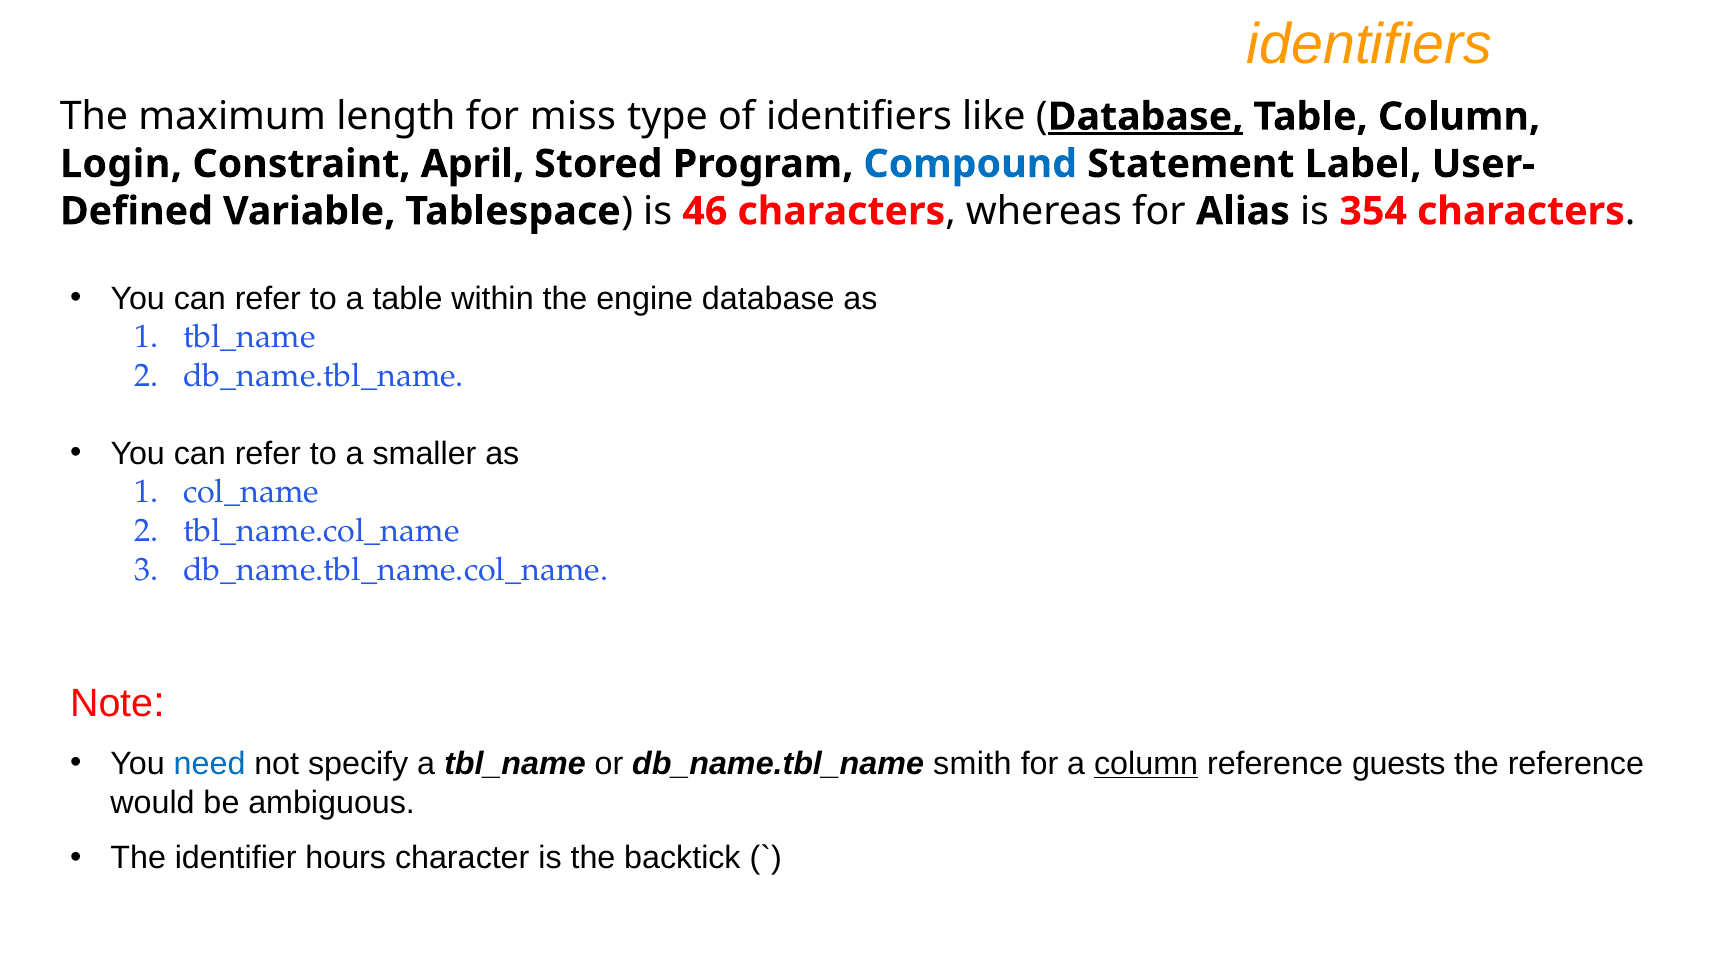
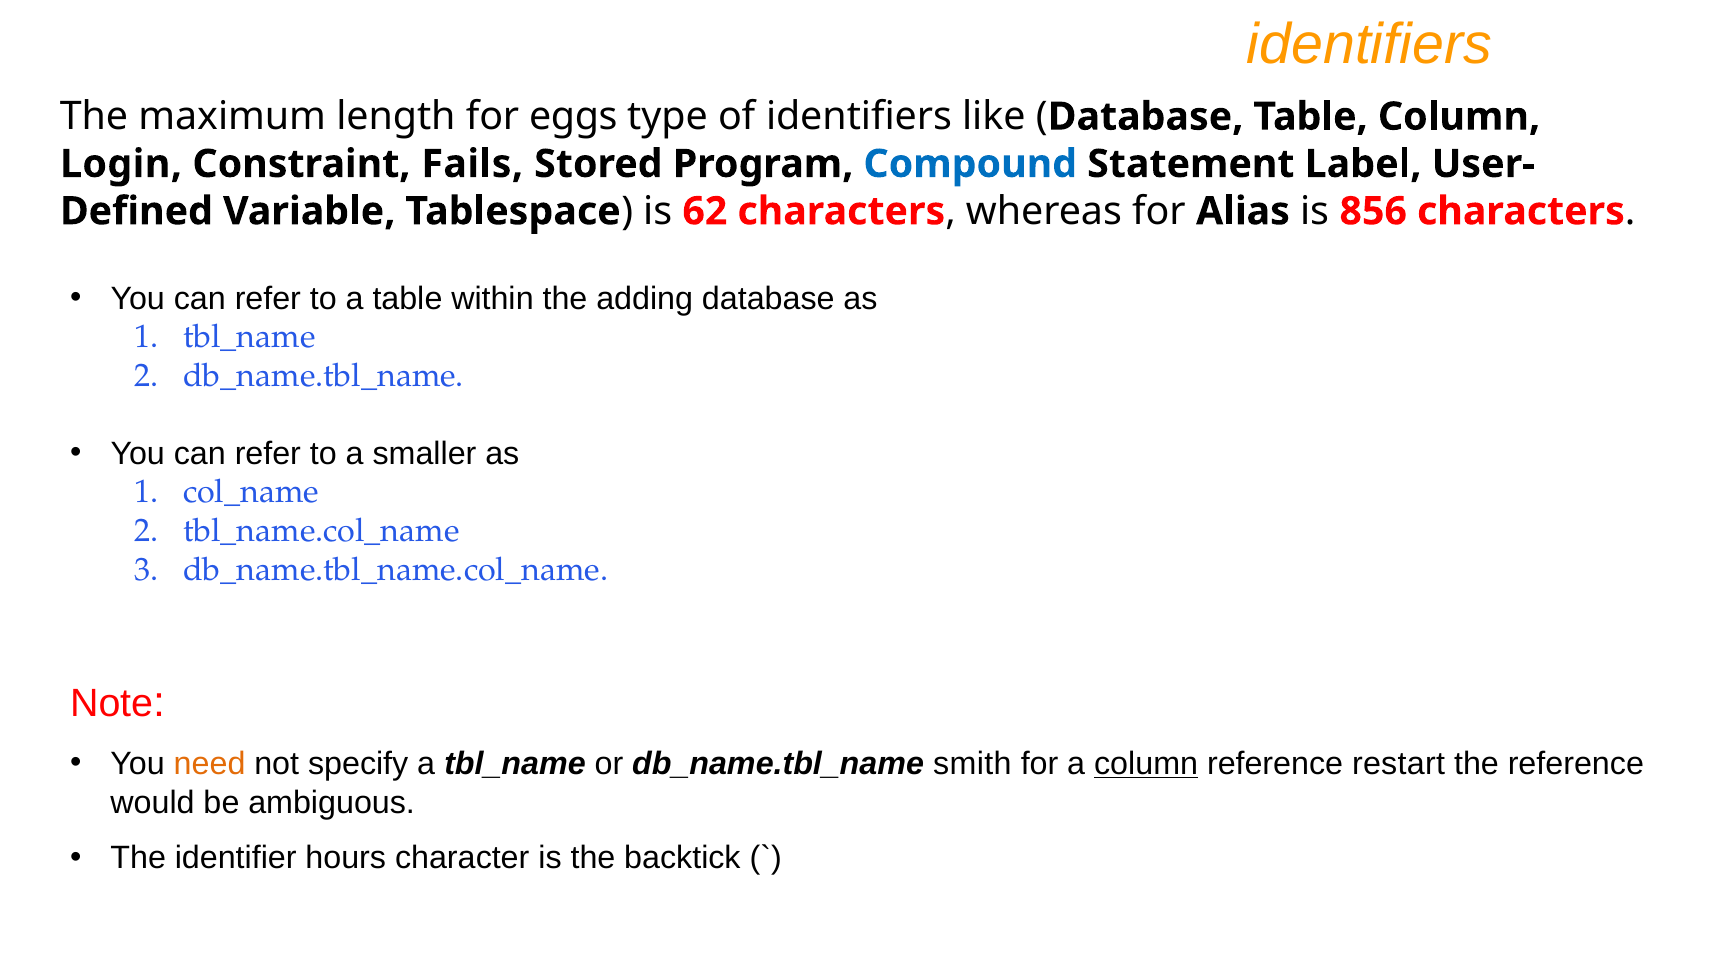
miss: miss -> eggs
Database at (1146, 117) underline: present -> none
April: April -> Fails
46: 46 -> 62
354: 354 -> 856
engine: engine -> adding
need colour: blue -> orange
guests: guests -> restart
